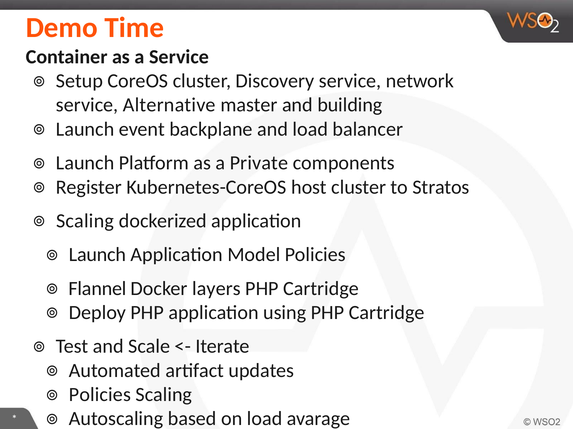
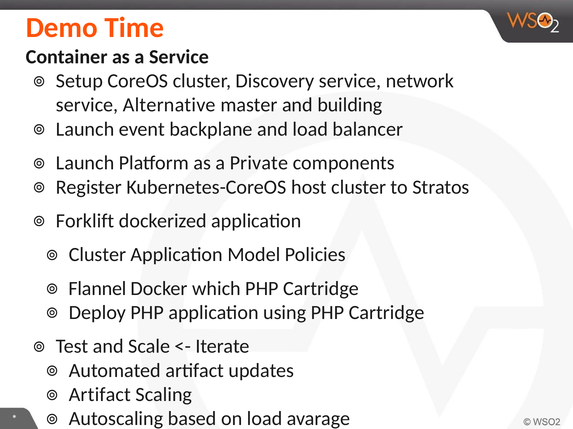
Scaling at (85, 221): Scaling -> Forklift
Launch at (97, 255): Launch -> Cluster
layers: layers -> which
Policies at (100, 395): Policies -> Artifact
